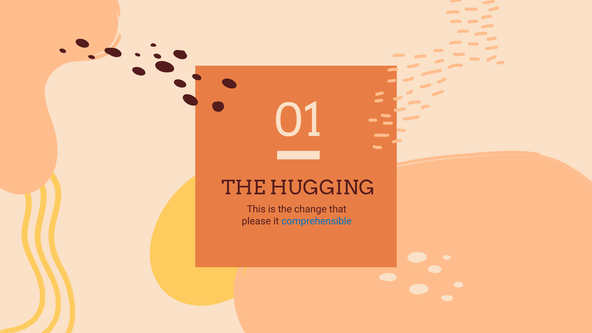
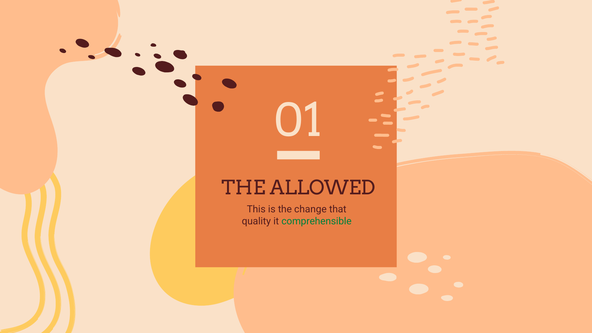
HUGGING: HUGGING -> ALLOWED
please: please -> quality
comprehensible colour: blue -> green
